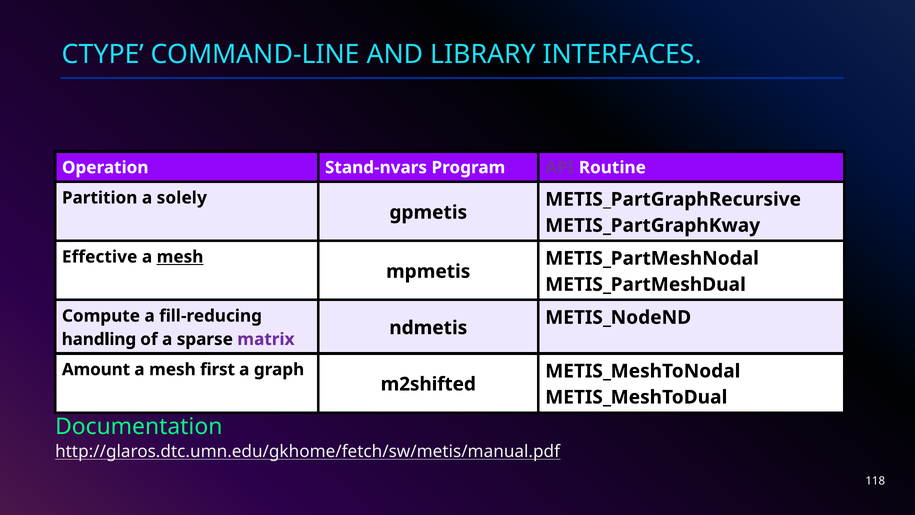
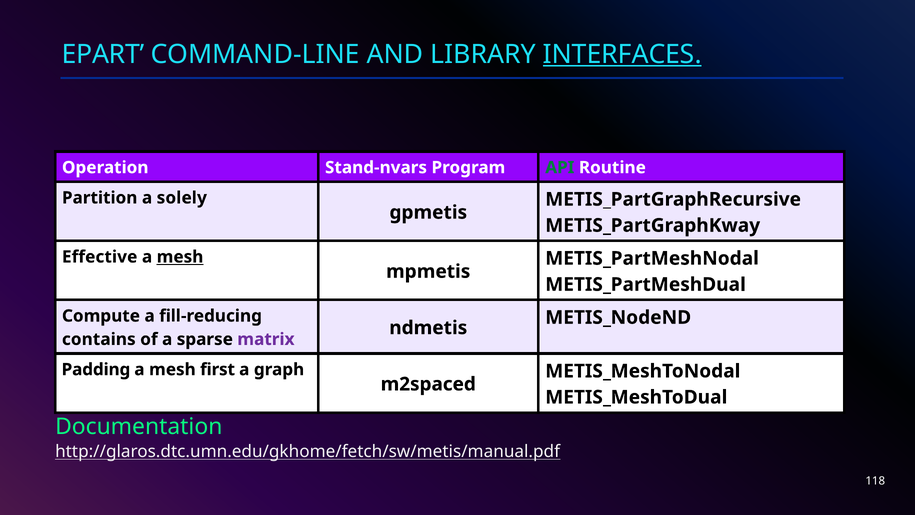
CTYPE: CTYPE -> EPART
INTERFACES underline: none -> present
API colour: purple -> green
handling: handling -> contains
Amount: Amount -> Padding
m2shifted: m2shifted -> m2spaced
